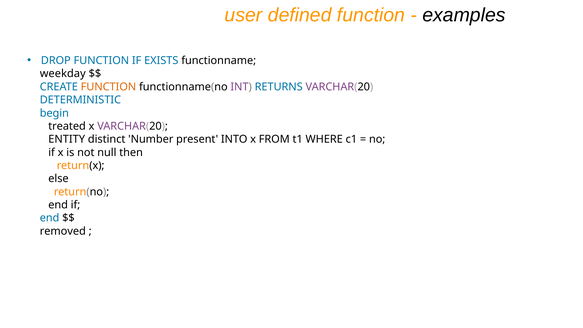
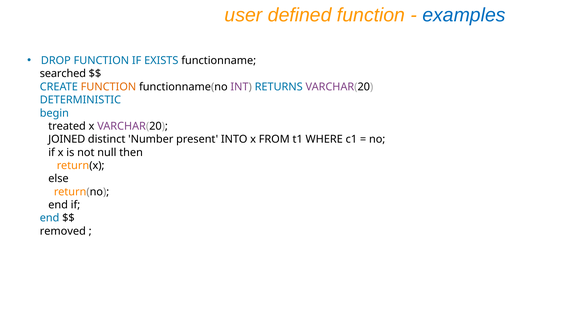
examples colour: black -> blue
weekday: weekday -> searched
ENTITY: ENTITY -> JOINED
